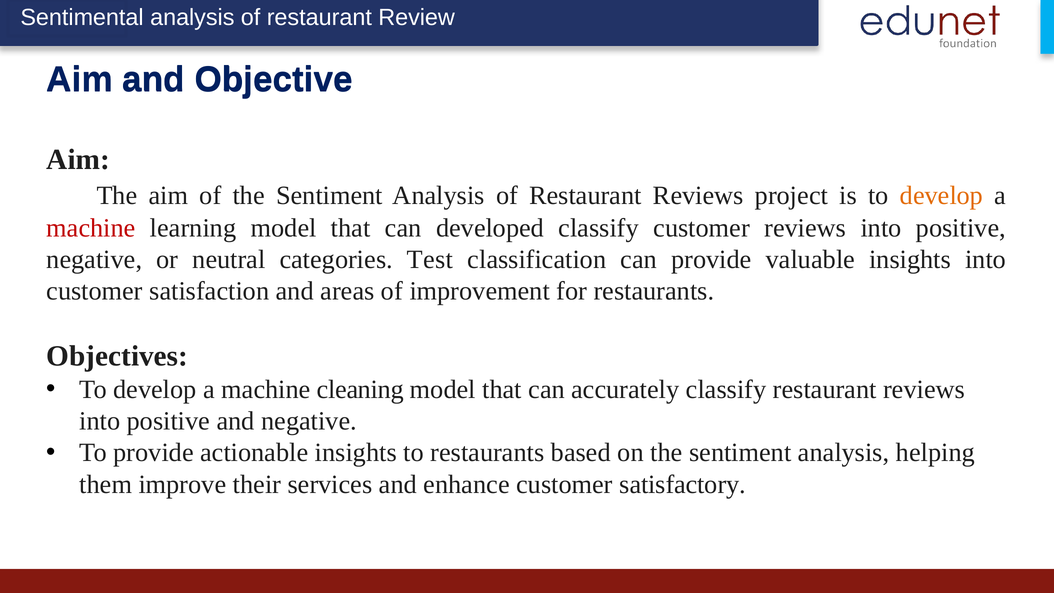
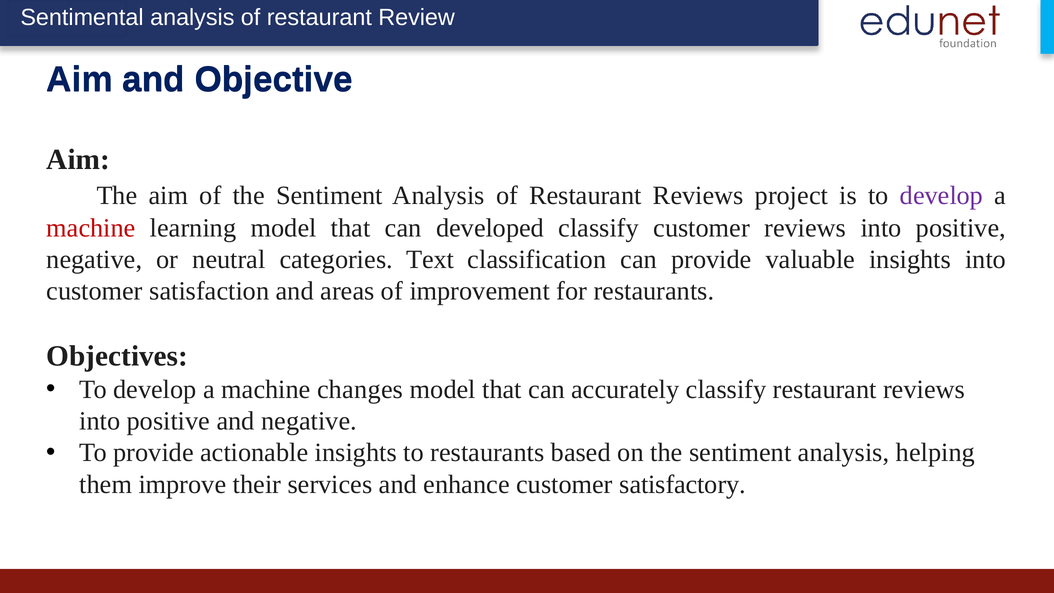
develop at (941, 196) colour: orange -> purple
Test: Test -> Text
cleaning: cleaning -> changes
